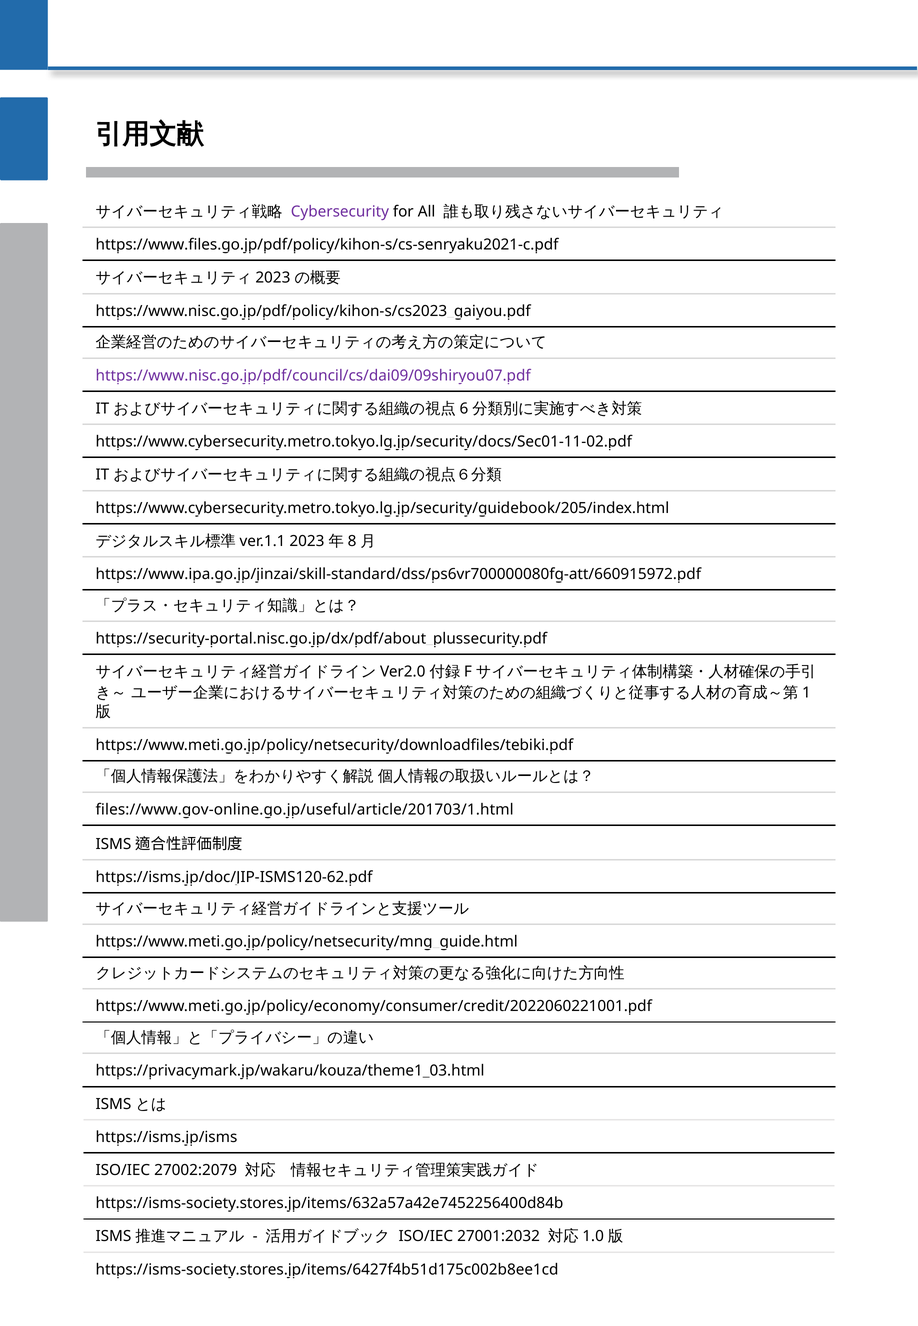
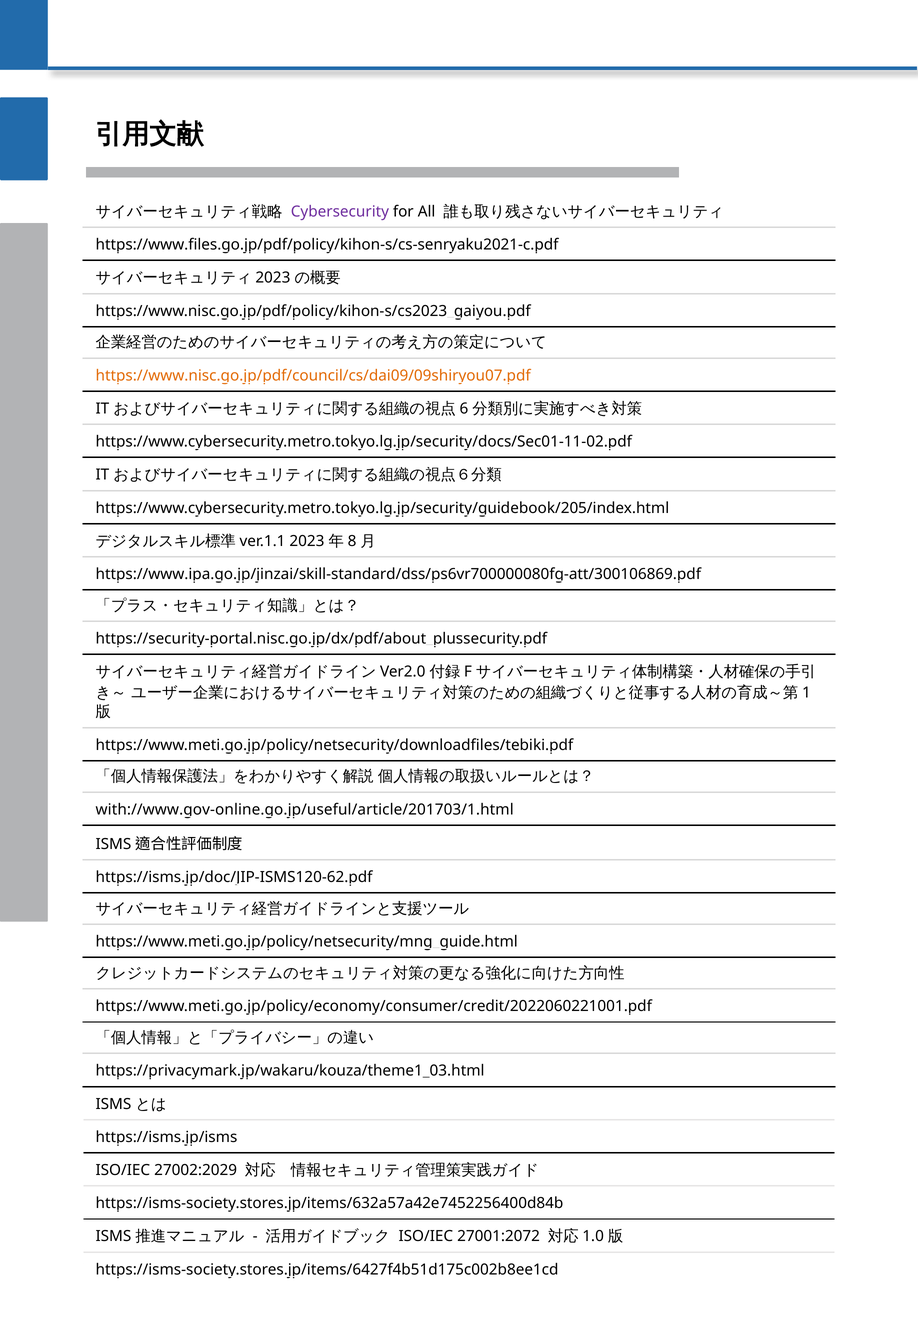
https://www.nisc.go.jp/pdf/council/cs/dai09/09shiryou07.pdf colour: purple -> orange
https://www.ipa.go.jp/jinzai/skill-standard/dss/ps6vr700000080fg-att/660915972.pdf: https://www.ipa.go.jp/jinzai/skill-standard/dss/ps6vr700000080fg-att/660915972.pdf -> https://www.ipa.go.jp/jinzai/skill-standard/dss/ps6vr700000080fg-att/300106869.pdf
files://www.gov-online.go.jp/useful/article/201703/1.html: files://www.gov-online.go.jp/useful/article/201703/1.html -> with://www.gov-online.go.jp/useful/article/201703/1.html
27002:2079: 27002:2079 -> 27002:2029
27001:2032: 27001:2032 -> 27001:2072
